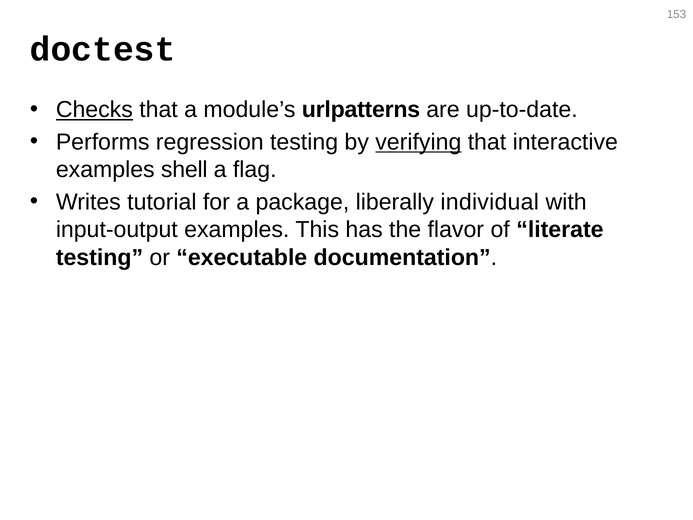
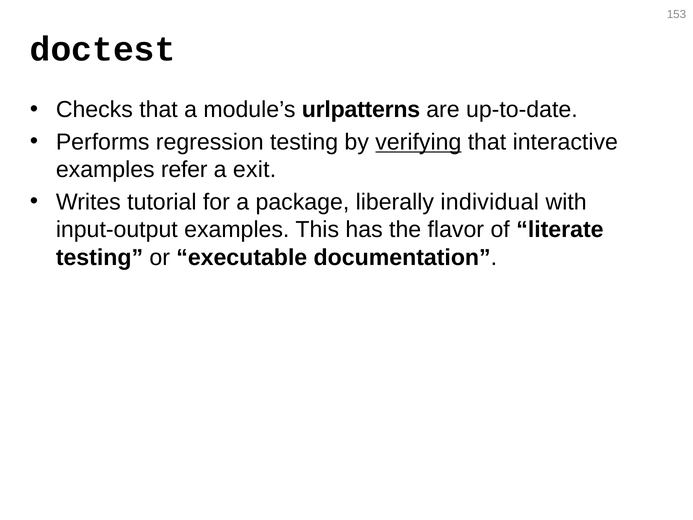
Checks underline: present -> none
shell: shell -> refer
flag: flag -> exit
